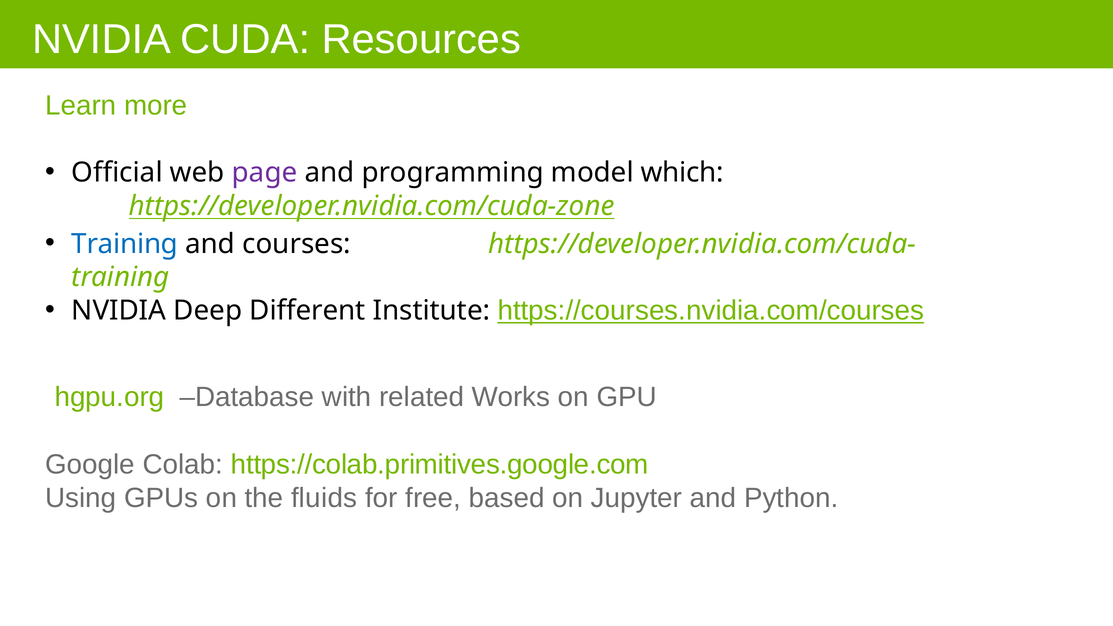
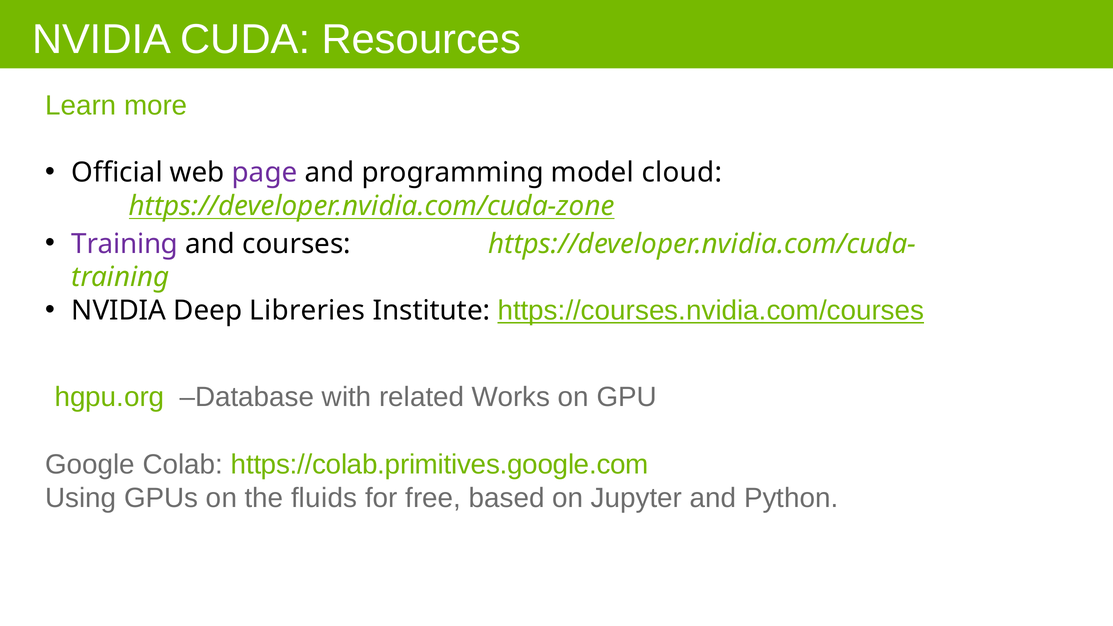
which: which -> cloud
Training at (125, 244) colour: blue -> purple
Different: Different -> Libreries
